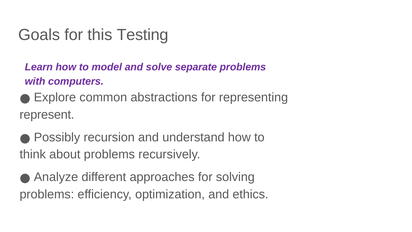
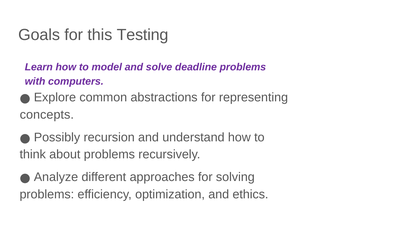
separate: separate -> deadline
represent: represent -> concepts
